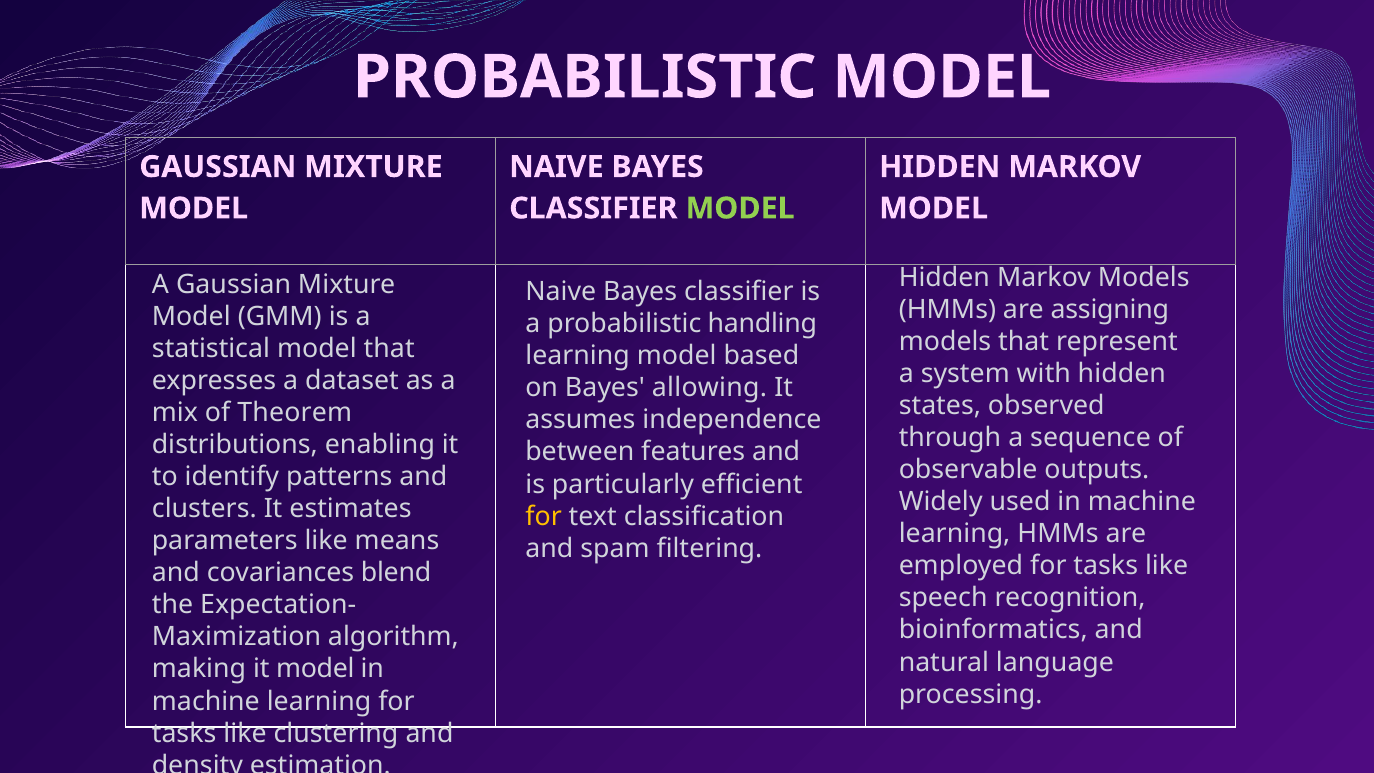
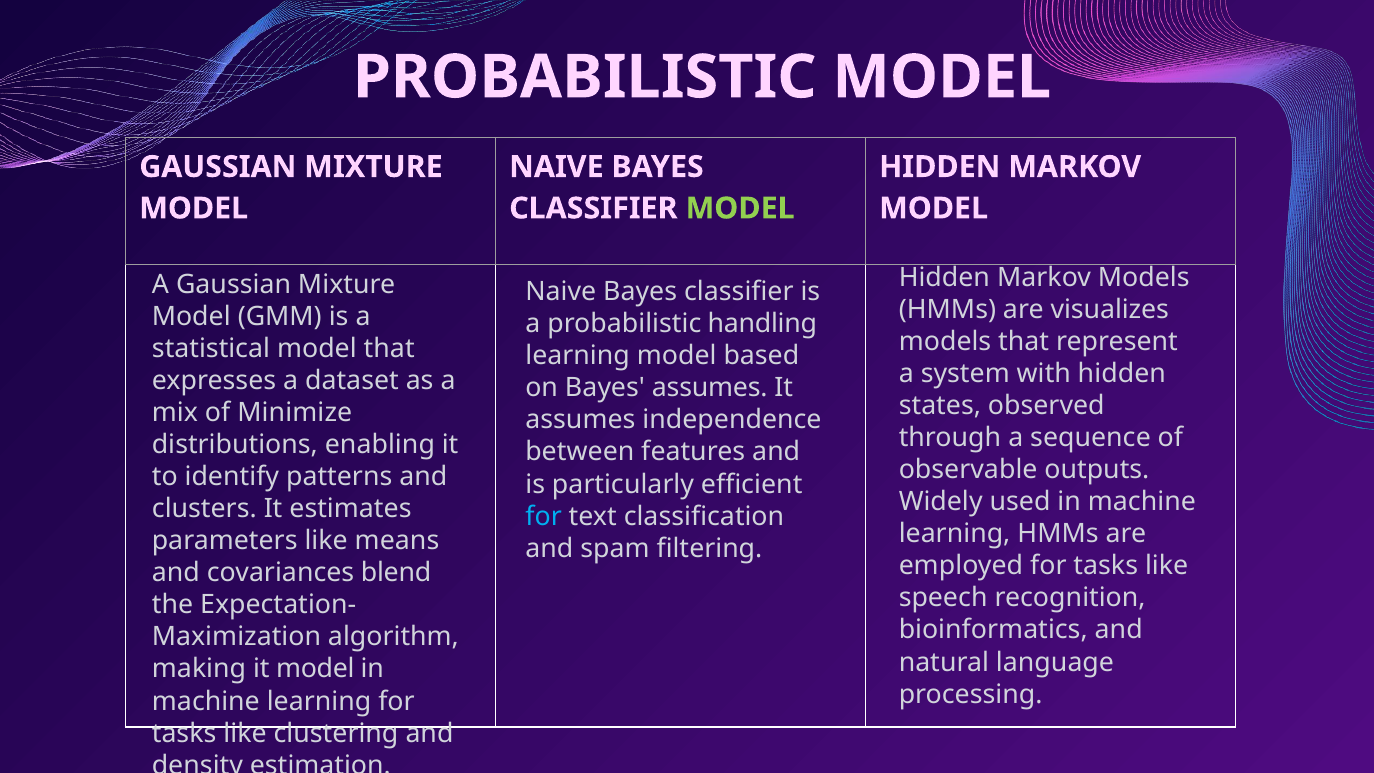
assigning: assigning -> visualizes
Bayes allowing: allowing -> assumes
Theorem: Theorem -> Minimize
for at (544, 516) colour: yellow -> light blue
